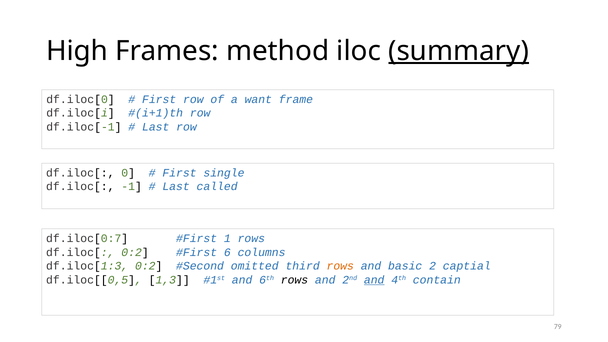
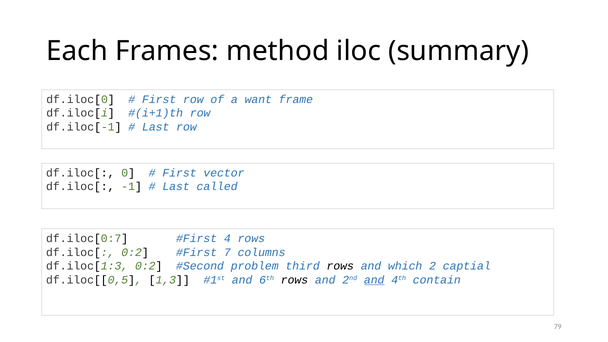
High: High -> Each
summary underline: present -> none
single: single -> vector
1: 1 -> 4
6: 6 -> 7
omitted: omitted -> problem
rows at (340, 266) colour: orange -> black
basic: basic -> which
